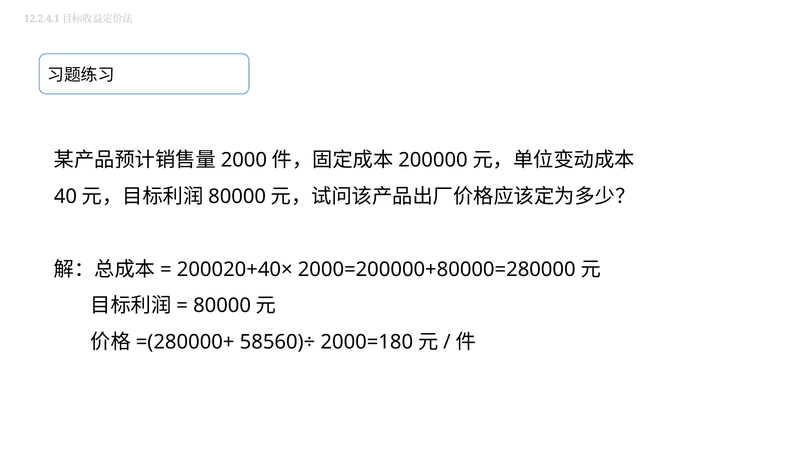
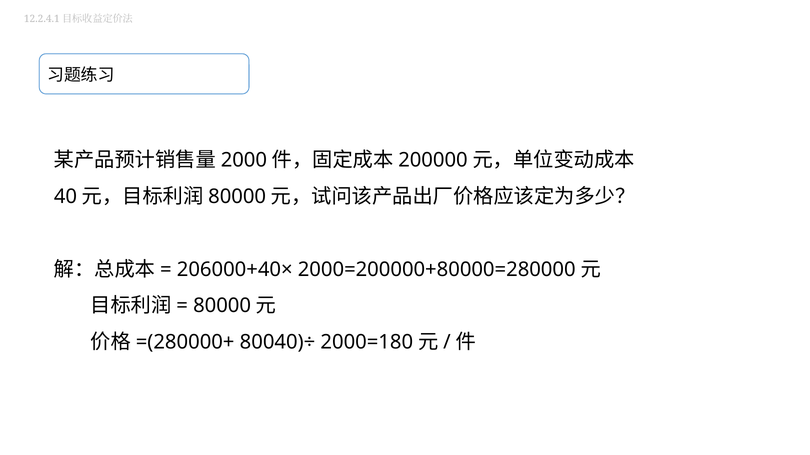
200020+40×: 200020+40× -> 206000+40×
58560)÷: 58560)÷ -> 80040)÷
